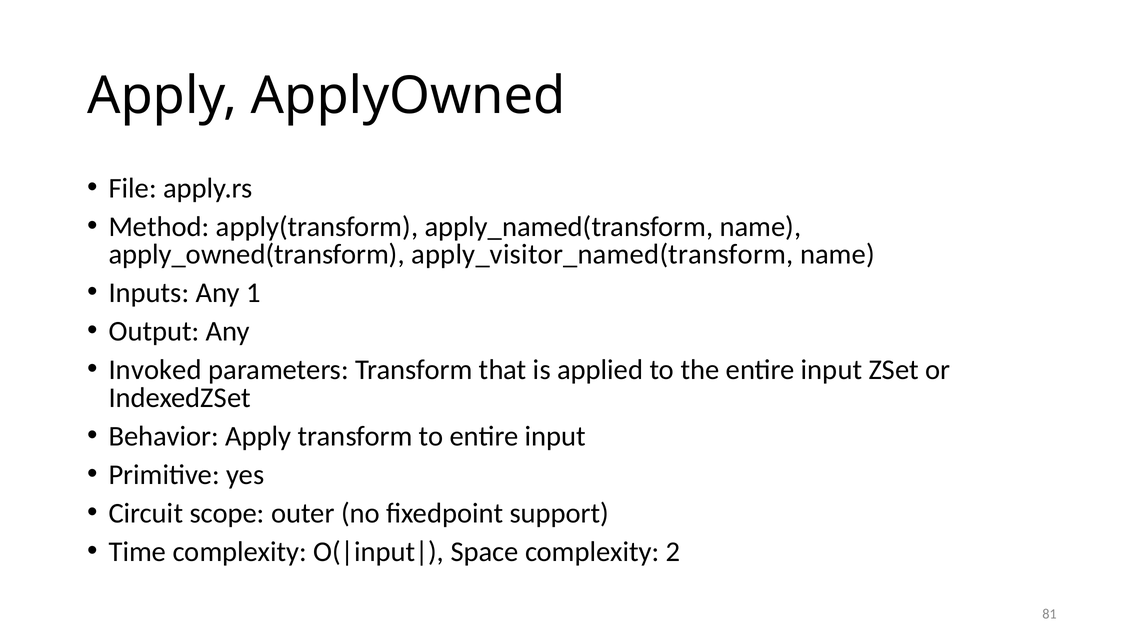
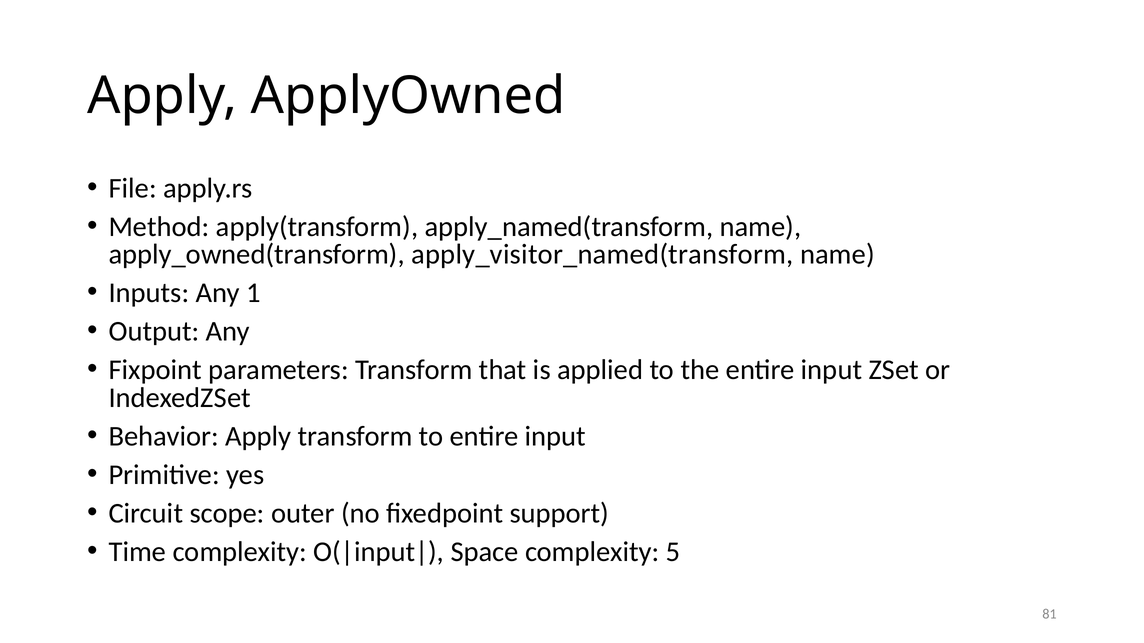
Invoked: Invoked -> Fixpoint
2: 2 -> 5
